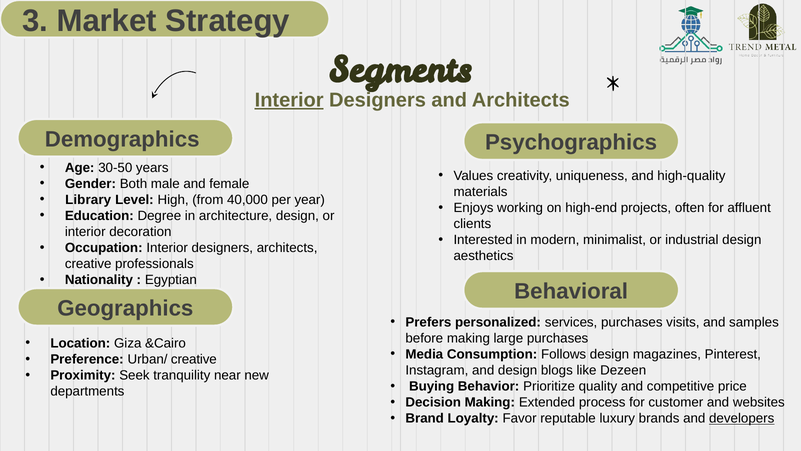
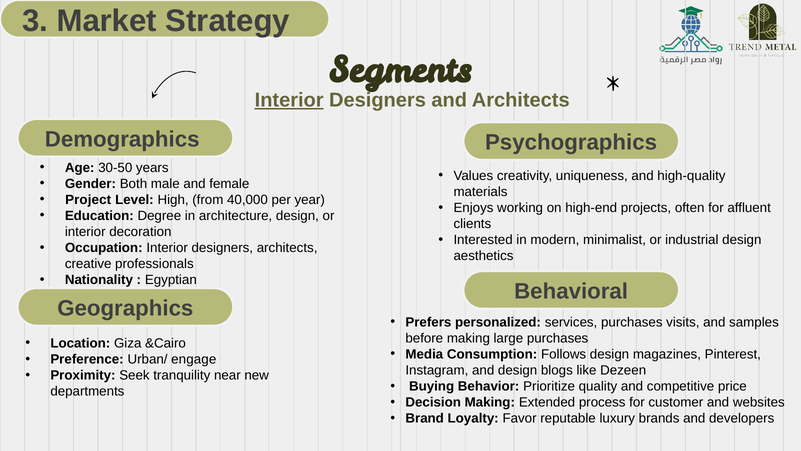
Library: Library -> Project
Urban/ creative: creative -> engage
developers underline: present -> none
